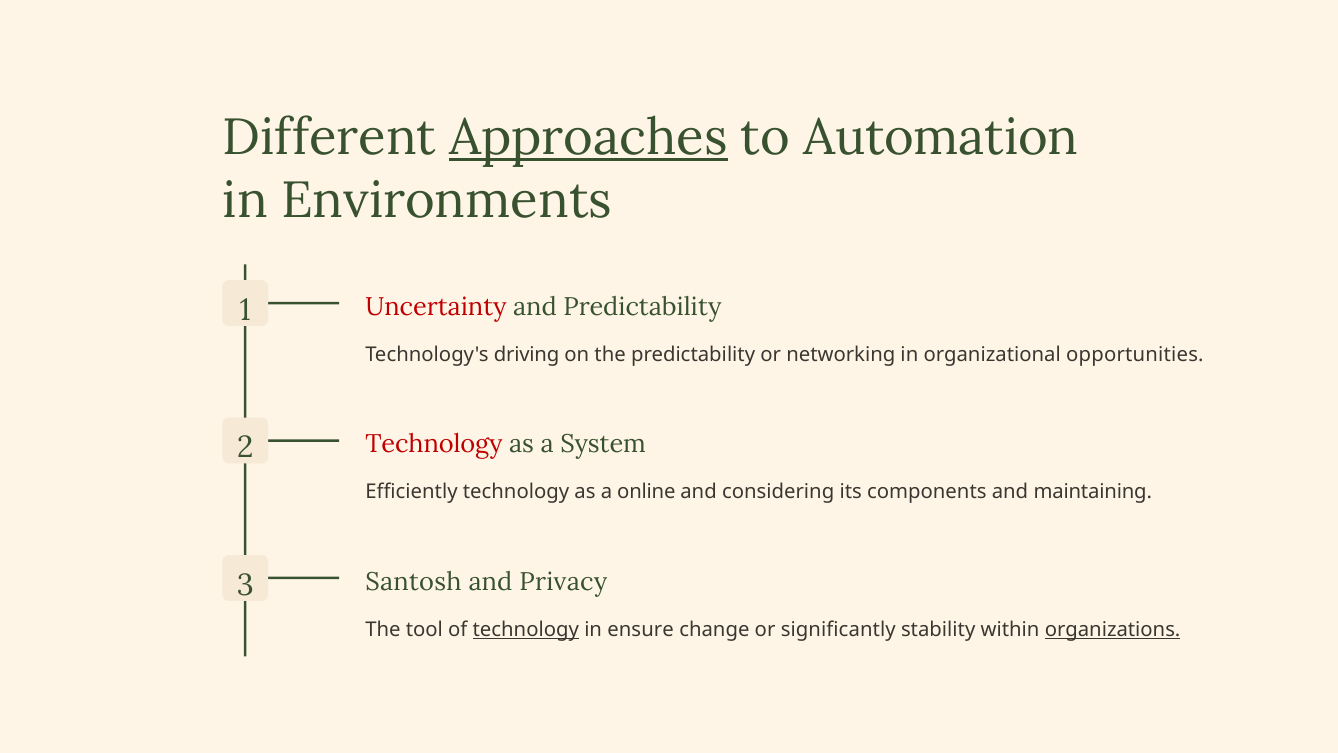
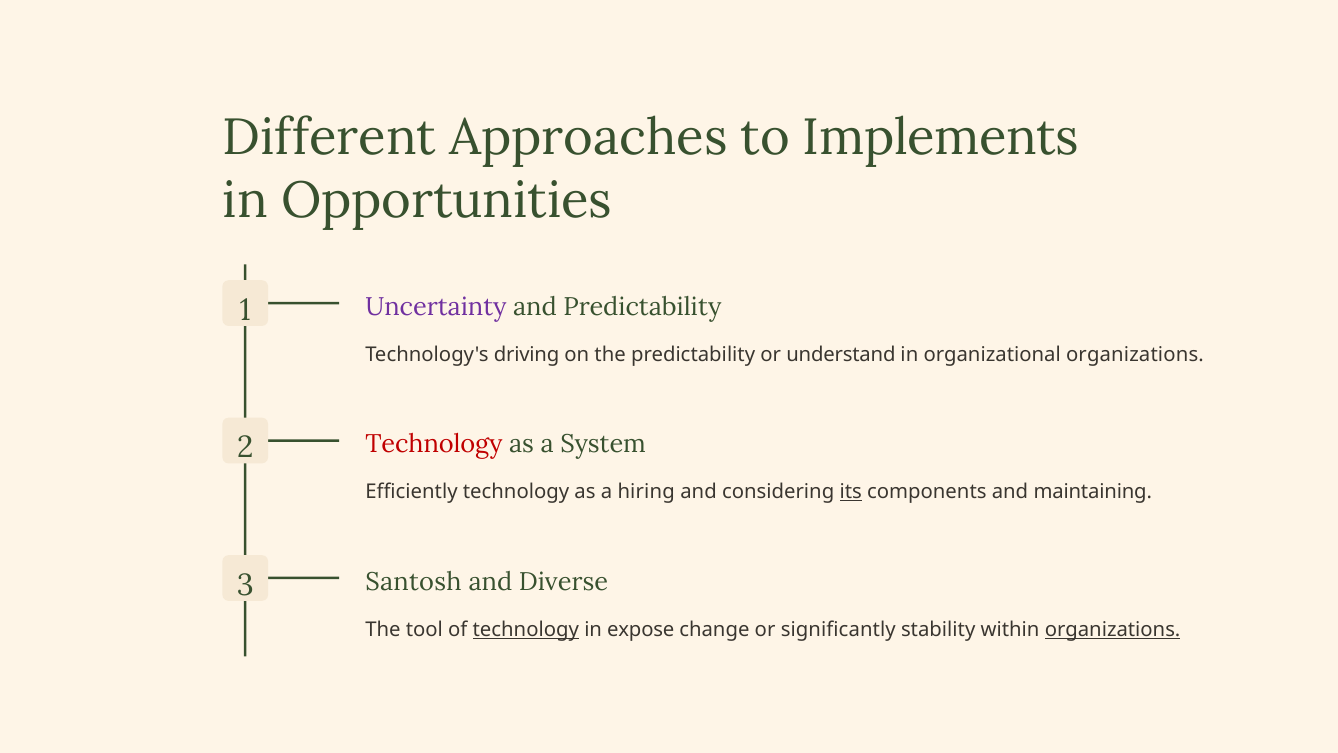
Approaches underline: present -> none
Automation: Automation -> Implements
Environments: Environments -> Opportunities
Uncertainty colour: red -> purple
networking: networking -> understand
organizational opportunities: opportunities -> organizations
online: online -> hiring
its underline: none -> present
Privacy: Privacy -> Diverse
ensure: ensure -> expose
